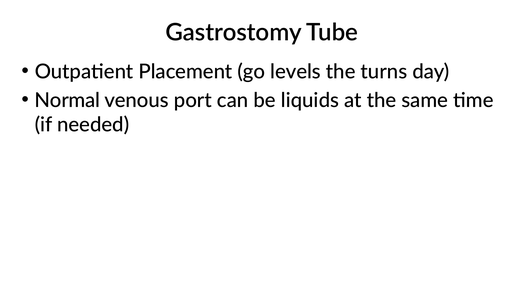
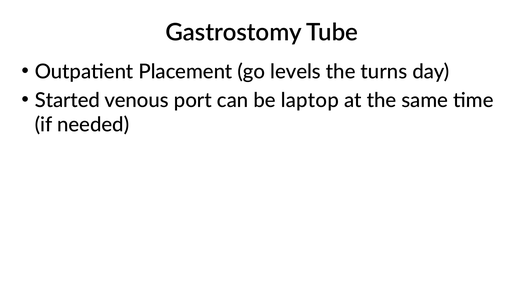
Normal: Normal -> Started
liquids: liquids -> laptop
